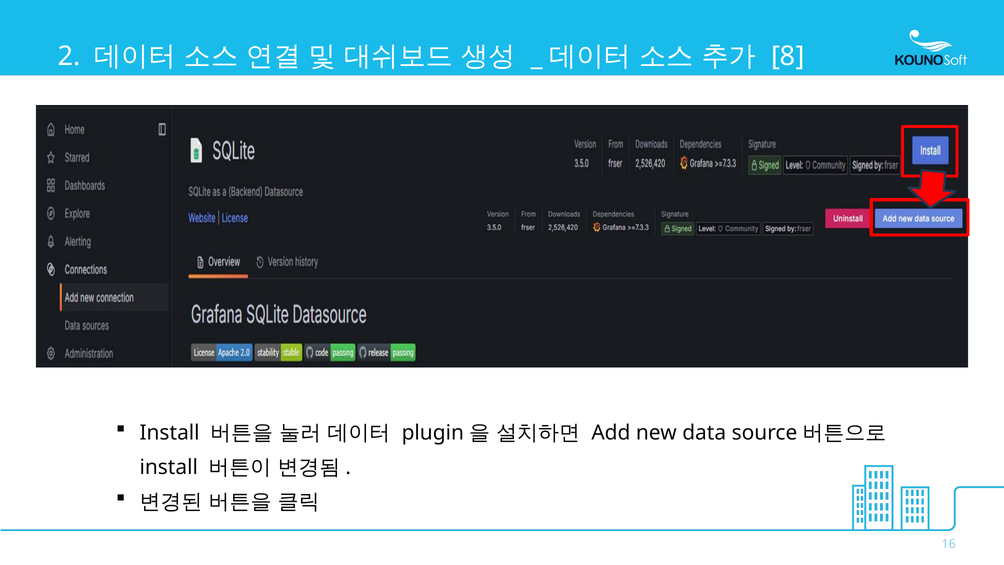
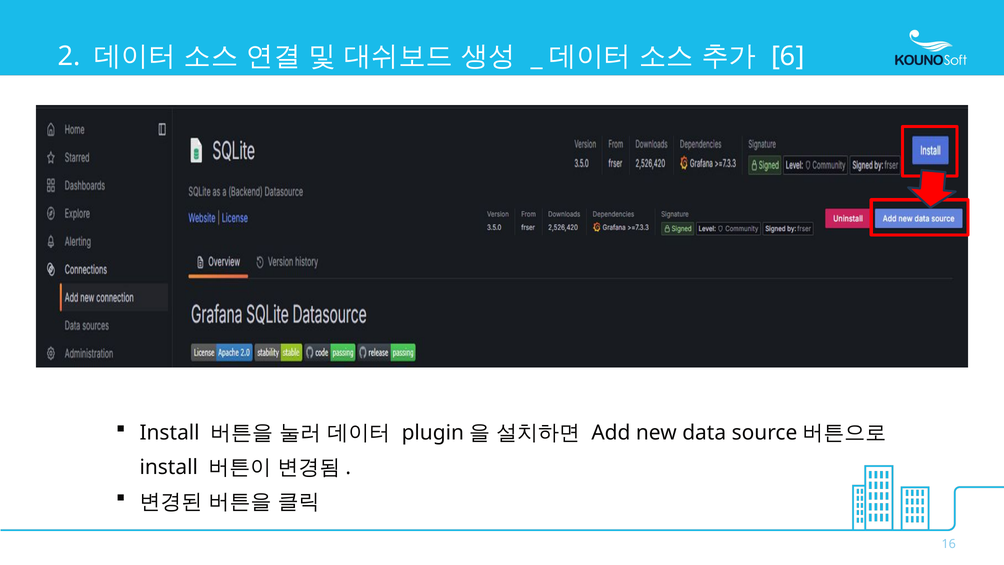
8: 8 -> 6
